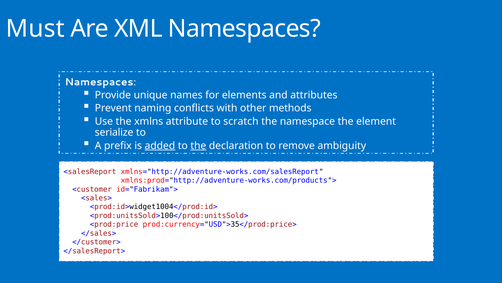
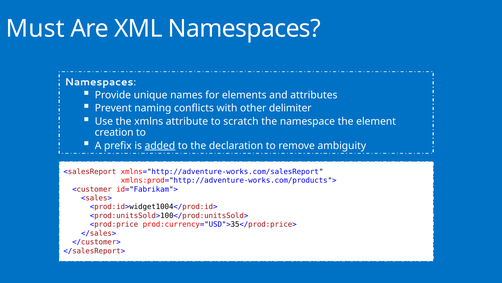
methods: methods -> delimiter
serialize: serialize -> creation
the at (198, 145) underline: present -> none
